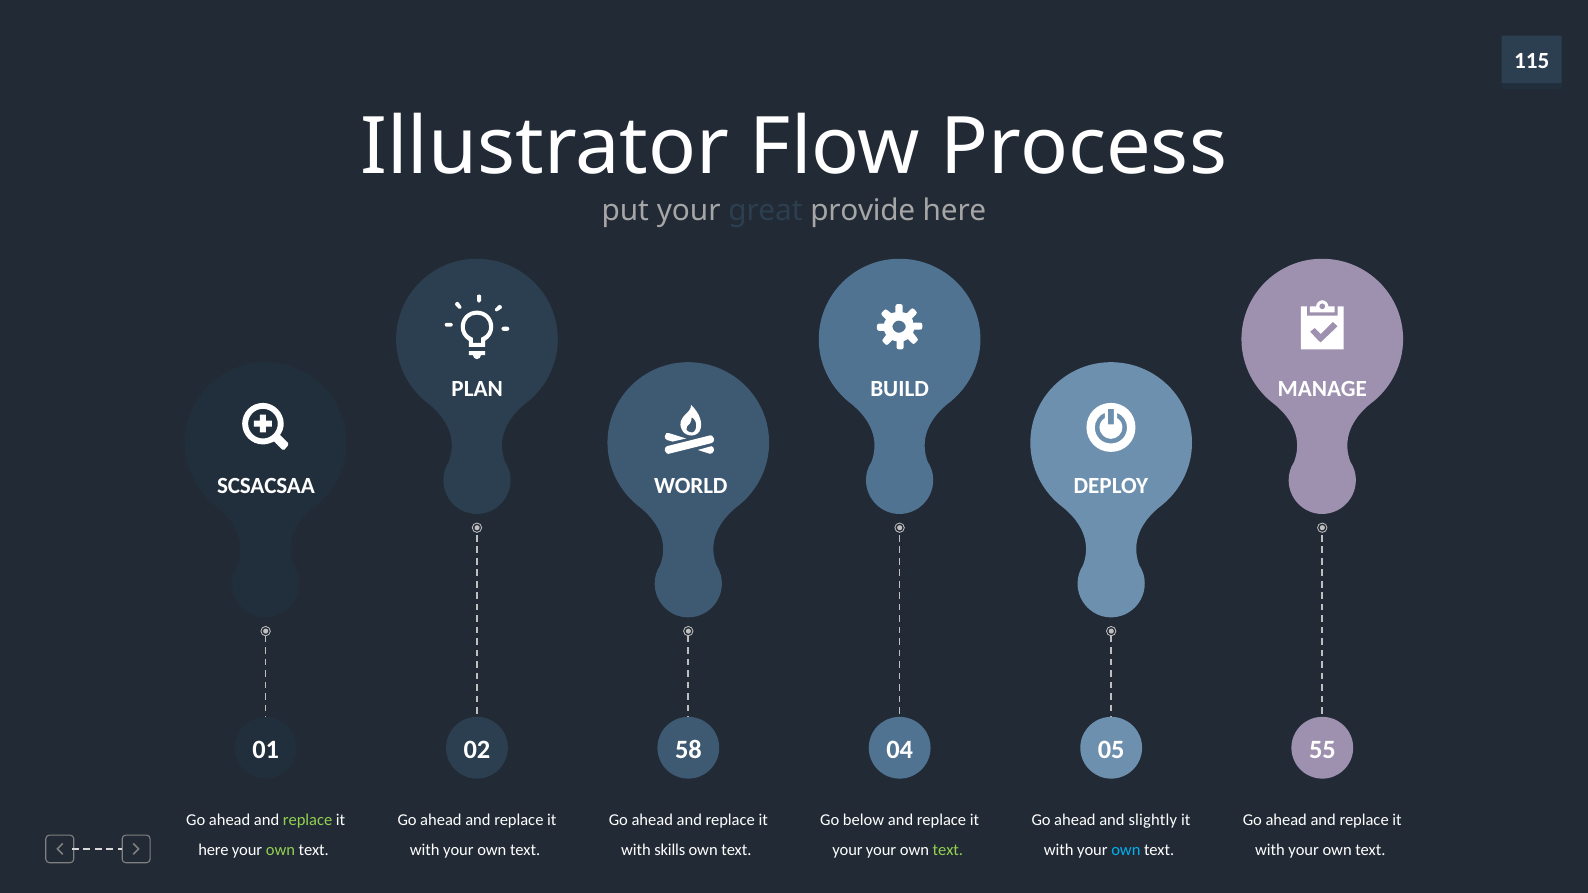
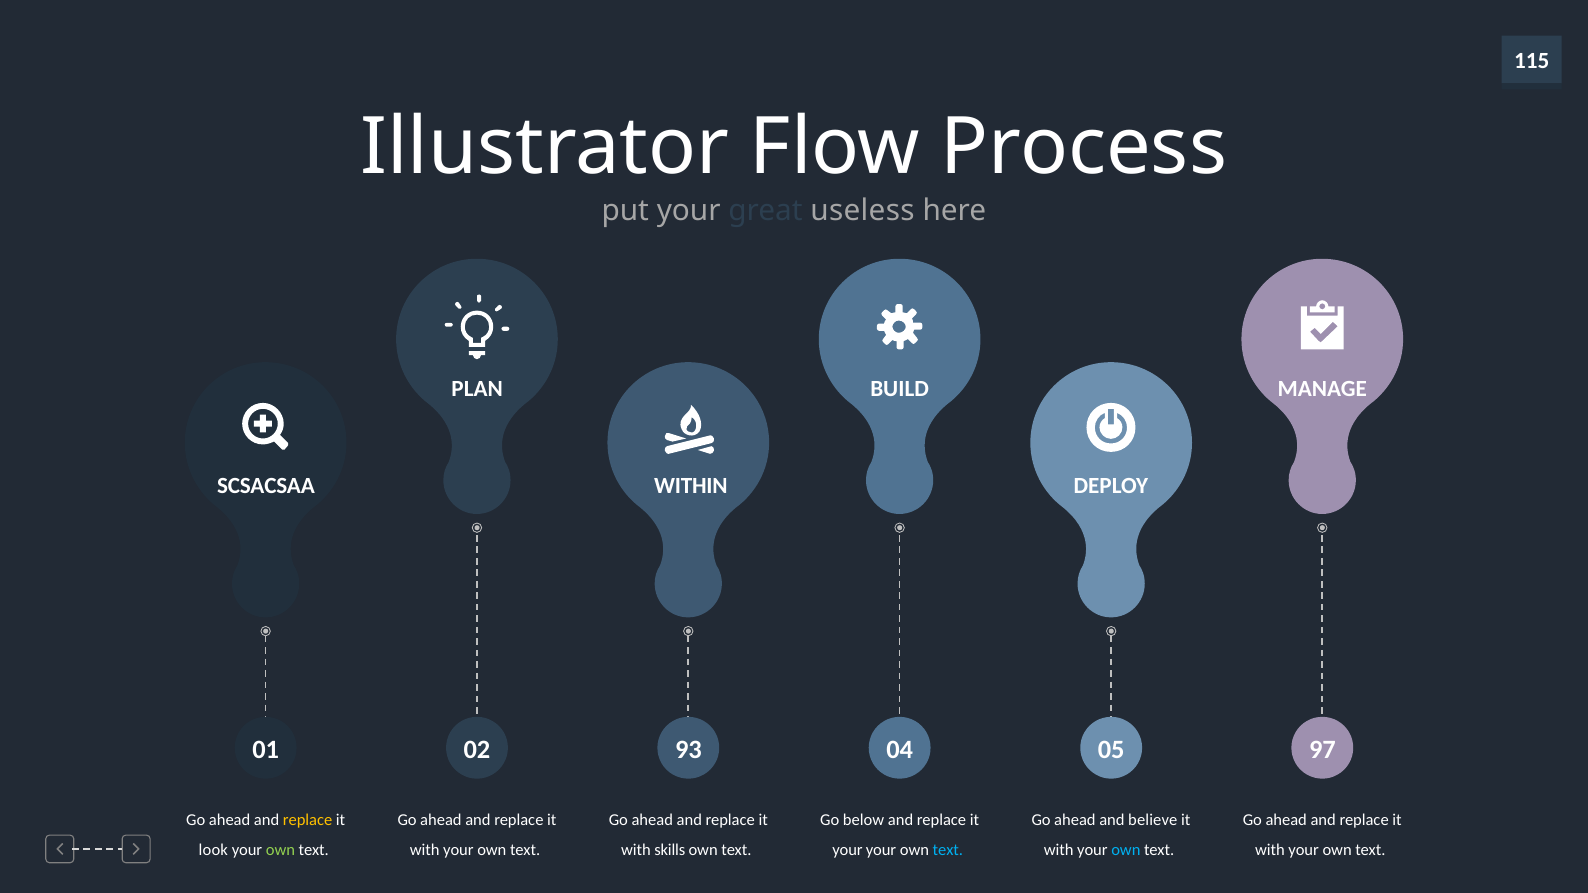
provide: provide -> useless
WORLD: WORLD -> WITHIN
58: 58 -> 93
55: 55 -> 97
replace at (308, 820) colour: light green -> yellow
slightly: slightly -> believe
here at (213, 850): here -> look
text at (948, 850) colour: light green -> light blue
